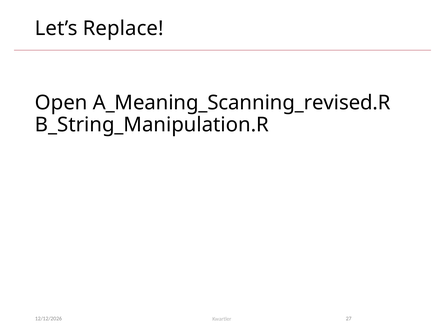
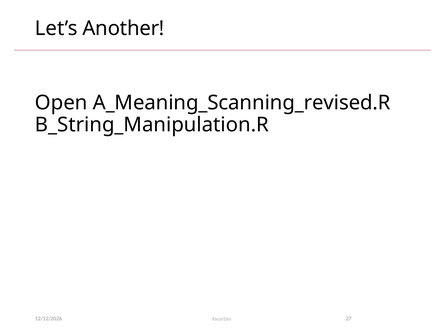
Replace: Replace -> Another
